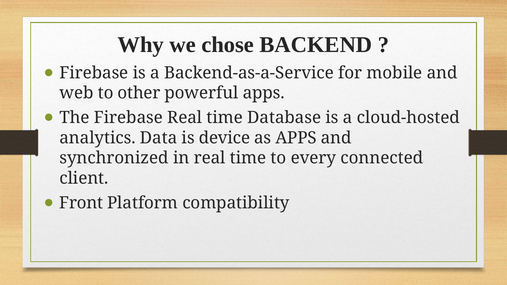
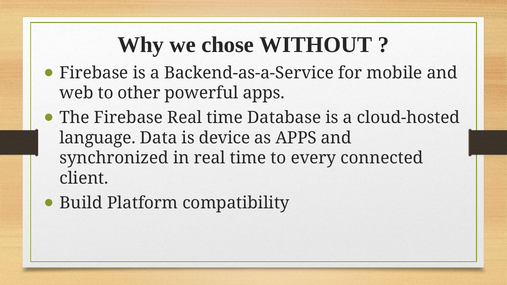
BACKEND: BACKEND -> WITHOUT
analytics: analytics -> language
Front: Front -> Build
